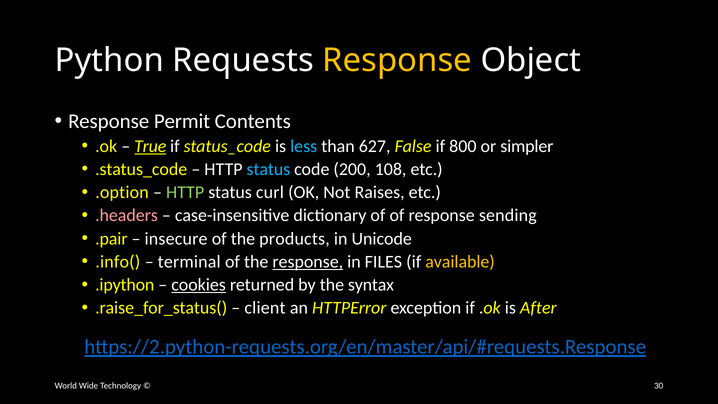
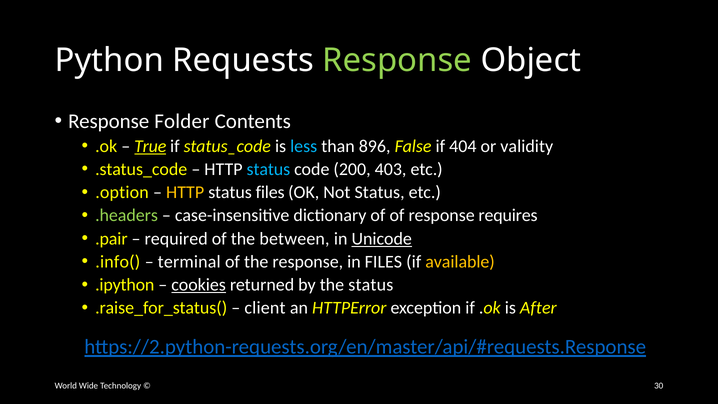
Response at (397, 60) colour: yellow -> light green
Permit: Permit -> Folder
627: 627 -> 896
800: 800 -> 404
simpler: simpler -> validity
108: 108 -> 403
HTTP at (185, 192) colour: light green -> yellow
status curl: curl -> files
Not Raises: Raises -> Status
.headers colour: pink -> light green
sending: sending -> requires
insecure: insecure -> required
products: products -> between
Unicode underline: none -> present
response at (308, 262) underline: present -> none
the syntax: syntax -> status
